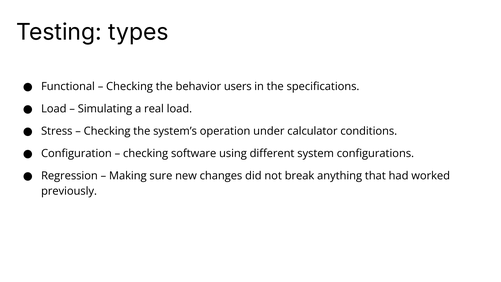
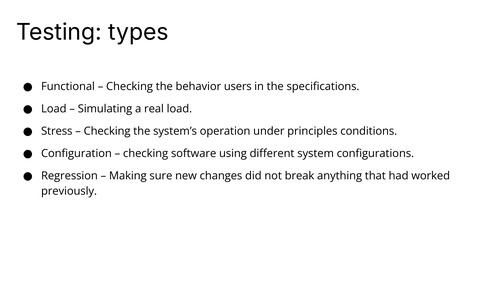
calculator: calculator -> principles
